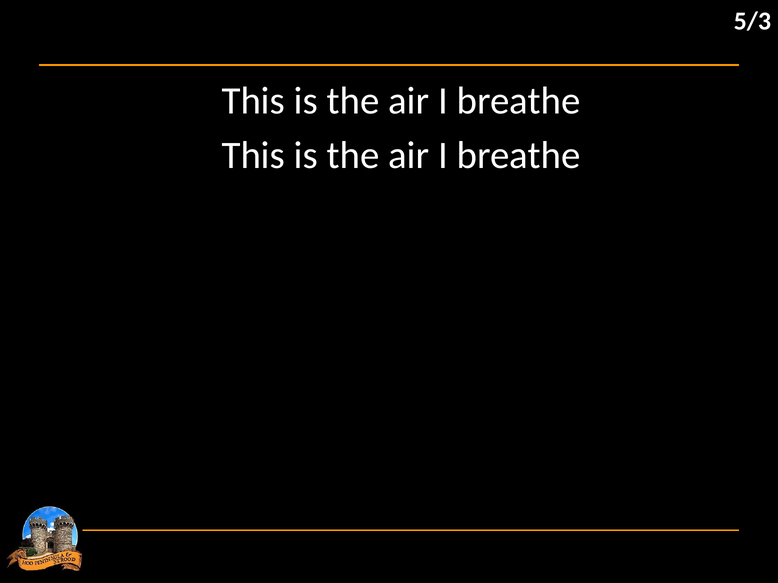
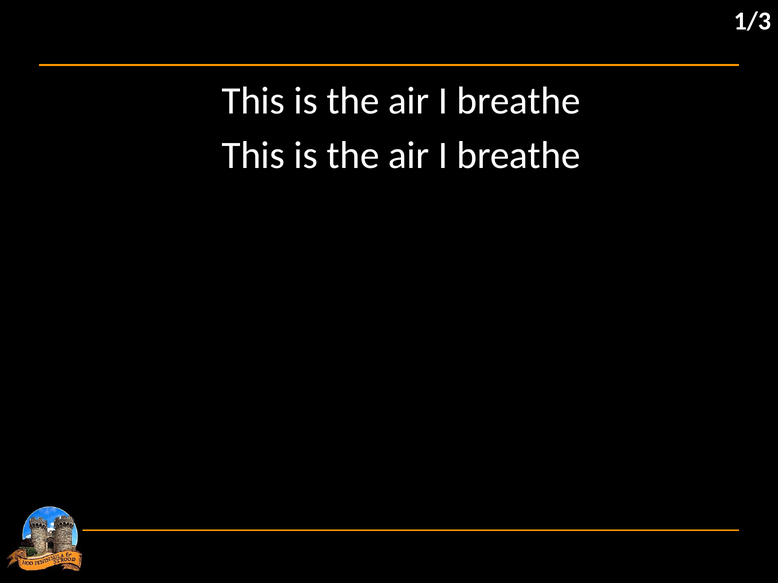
5/3: 5/3 -> 1/3
